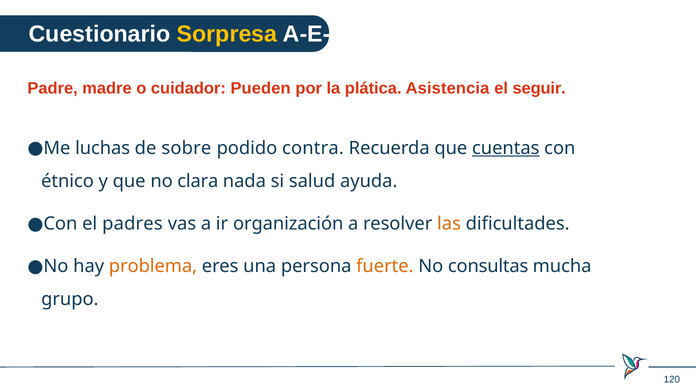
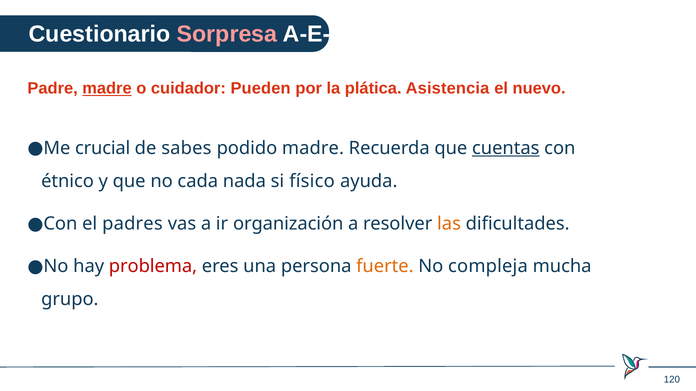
Sorpresa colour: yellow -> pink
madre at (107, 88) underline: none -> present
seguir: seguir -> nuevo
luchas: luchas -> crucial
sobre: sobre -> sabes
podido contra: contra -> madre
clara: clara -> cada
salud: salud -> físico
problema colour: orange -> red
consultas: consultas -> compleja
